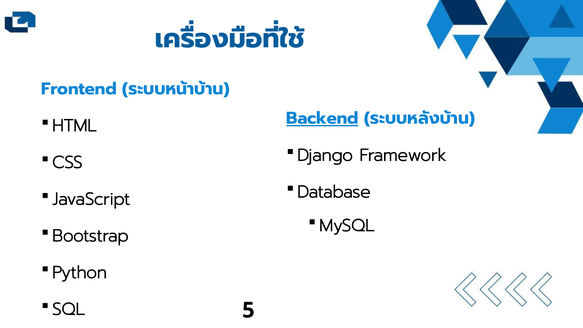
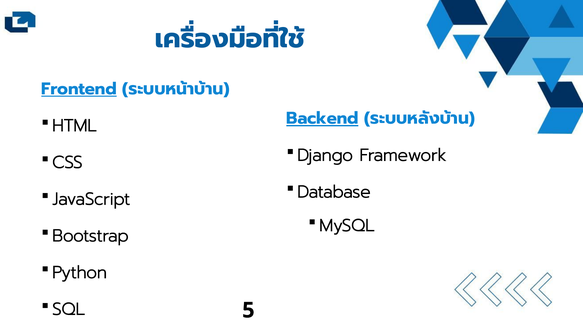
Frontend underline: none -> present
